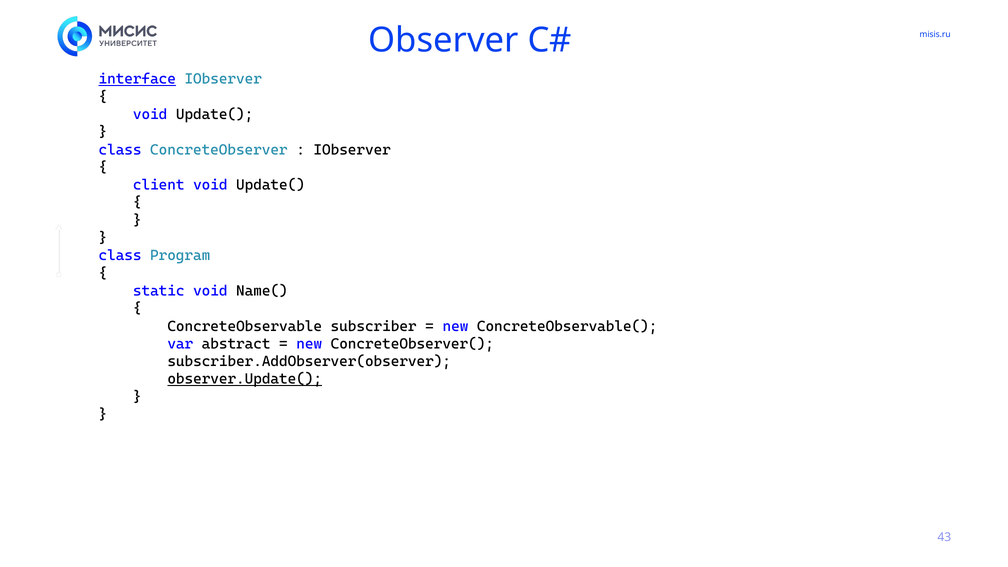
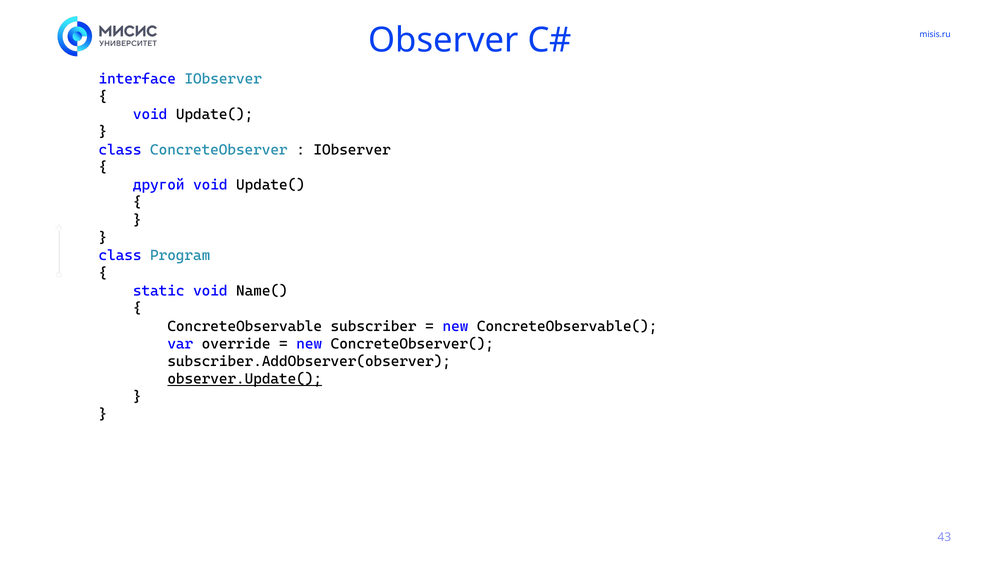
interface underline: present -> none
client: client -> другой
abstract: abstract -> override
